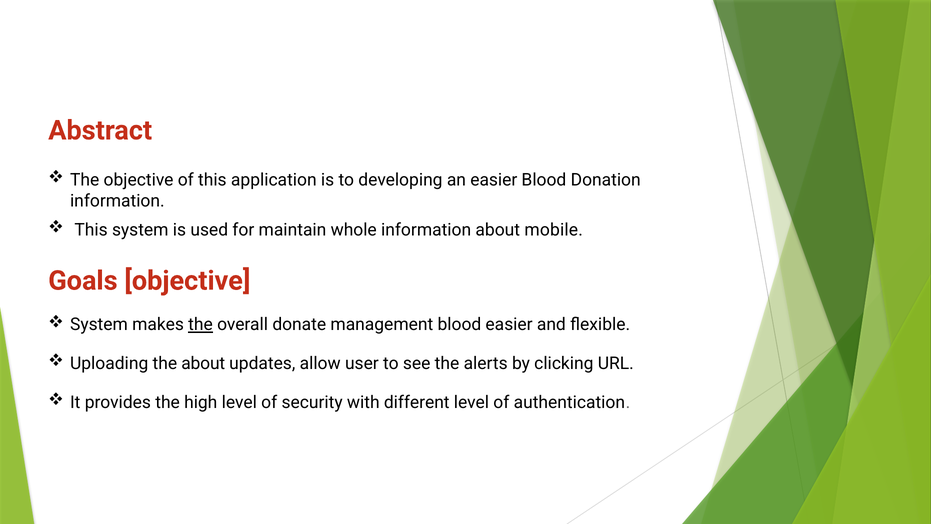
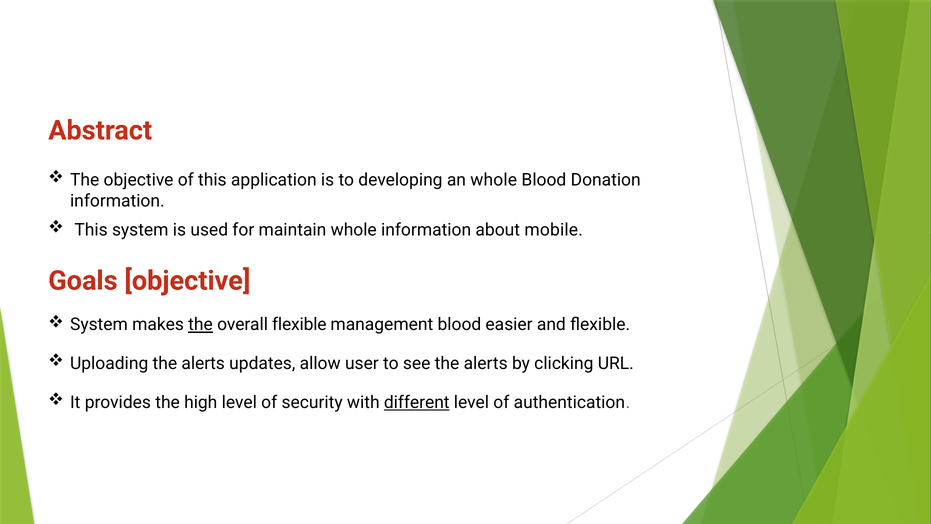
an easier: easier -> whole
overall donate: donate -> flexible
Uploading the about: about -> alerts
different underline: none -> present
